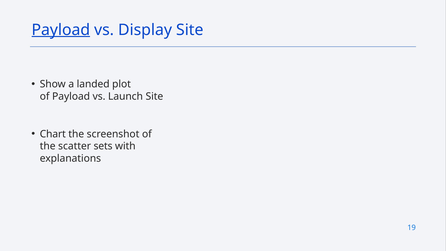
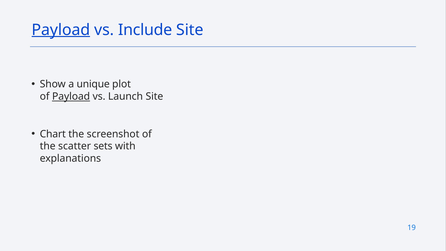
Display: Display -> Include
landed: landed -> unique
Payload at (71, 96) underline: none -> present
